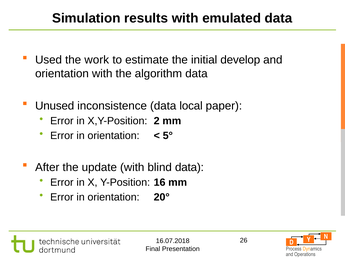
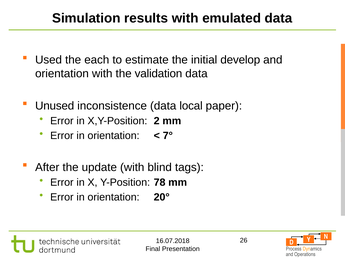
work: work -> each
algorithm: algorithm -> validation
5°: 5° -> 7°
blind data: data -> tags
16: 16 -> 78
